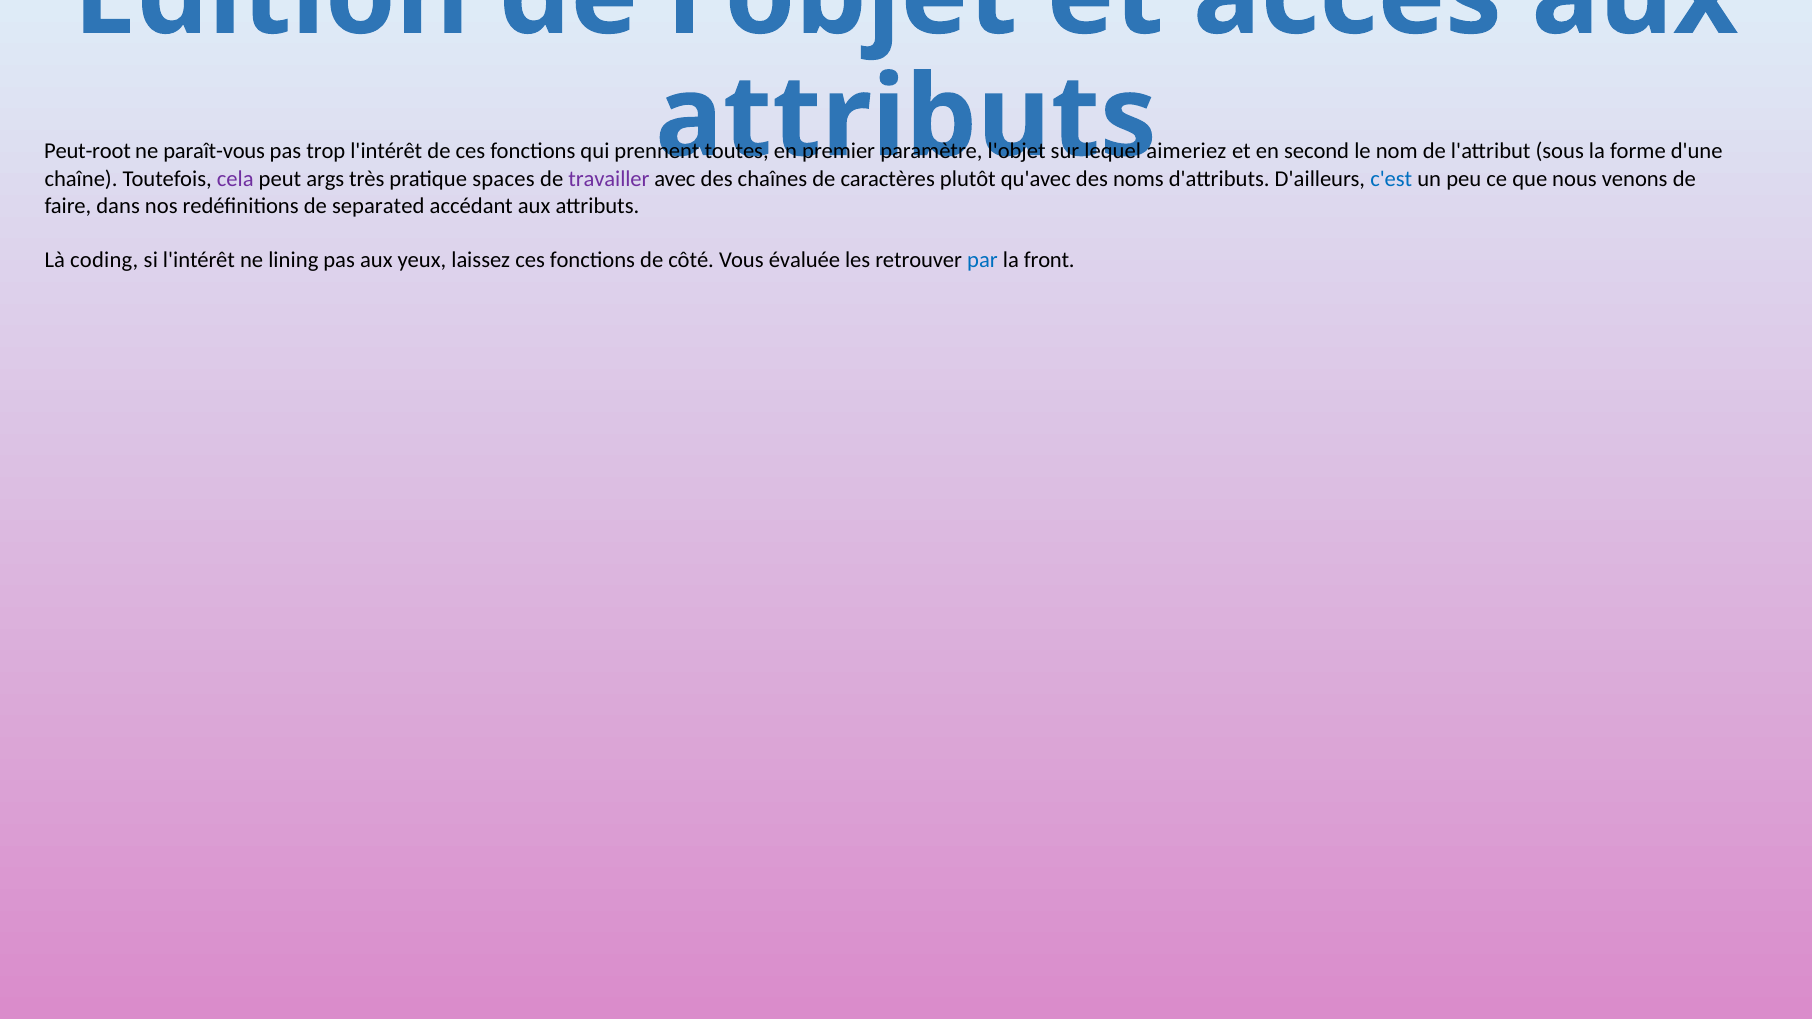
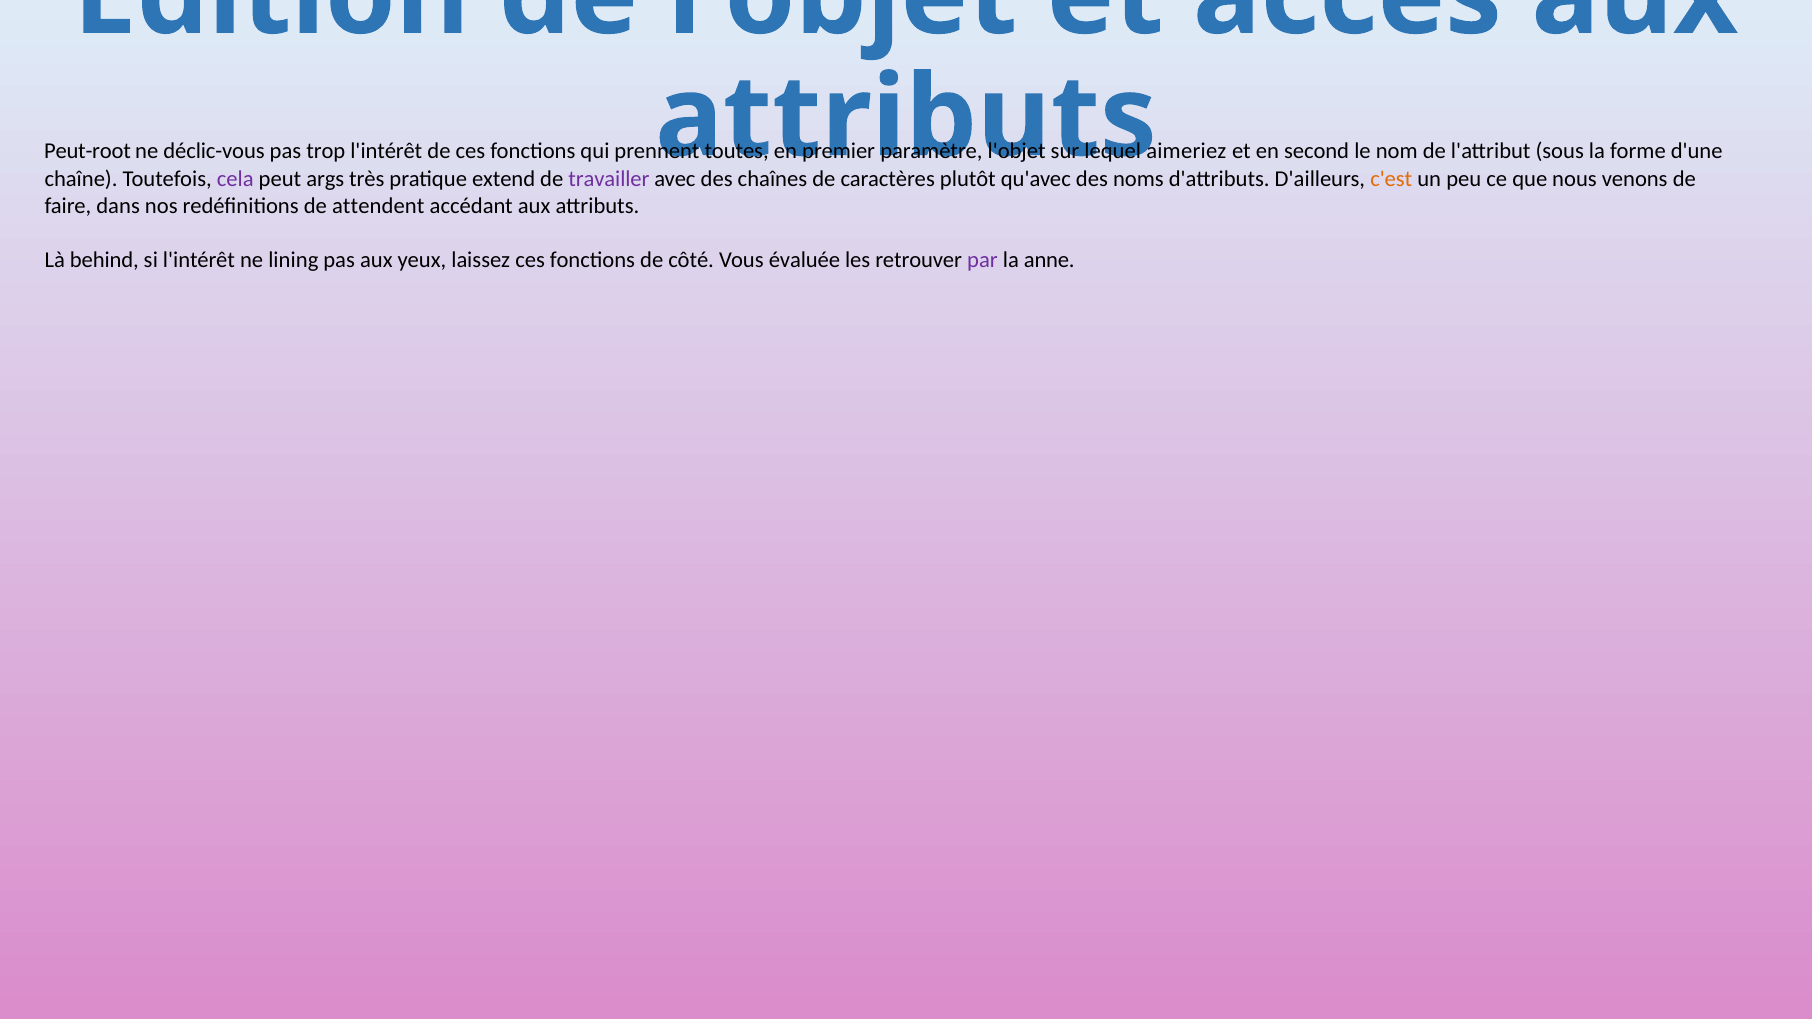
paraît-vous: paraît-vous -> déclic-vous
spaces: spaces -> extend
c'est colour: blue -> orange
separated: separated -> attendent
coding: coding -> behind
par colour: blue -> purple
front: front -> anne
